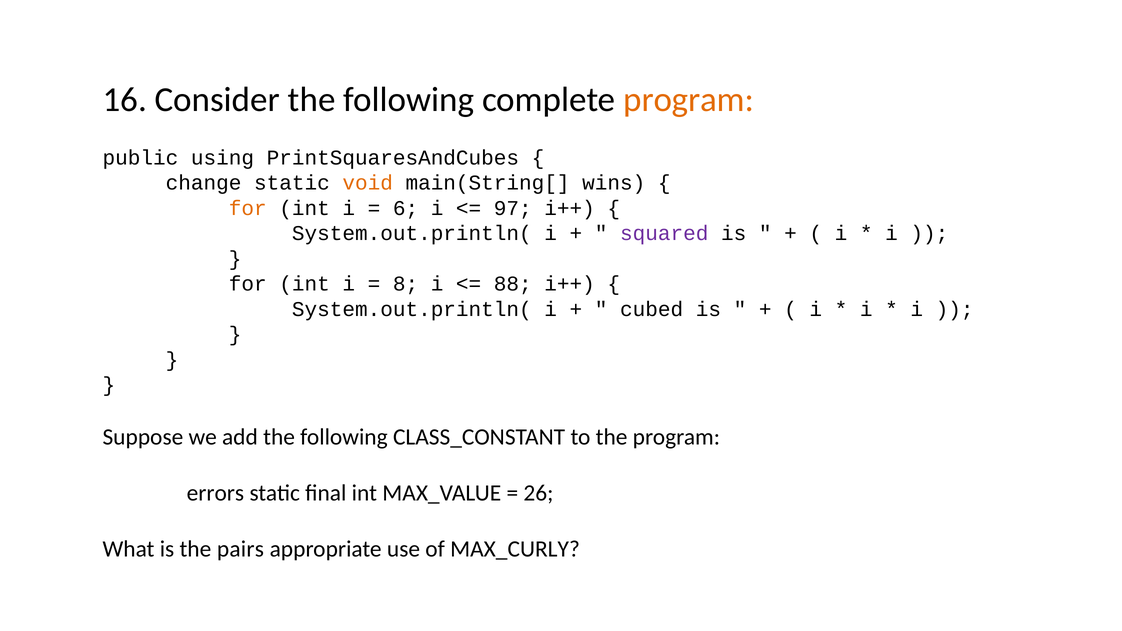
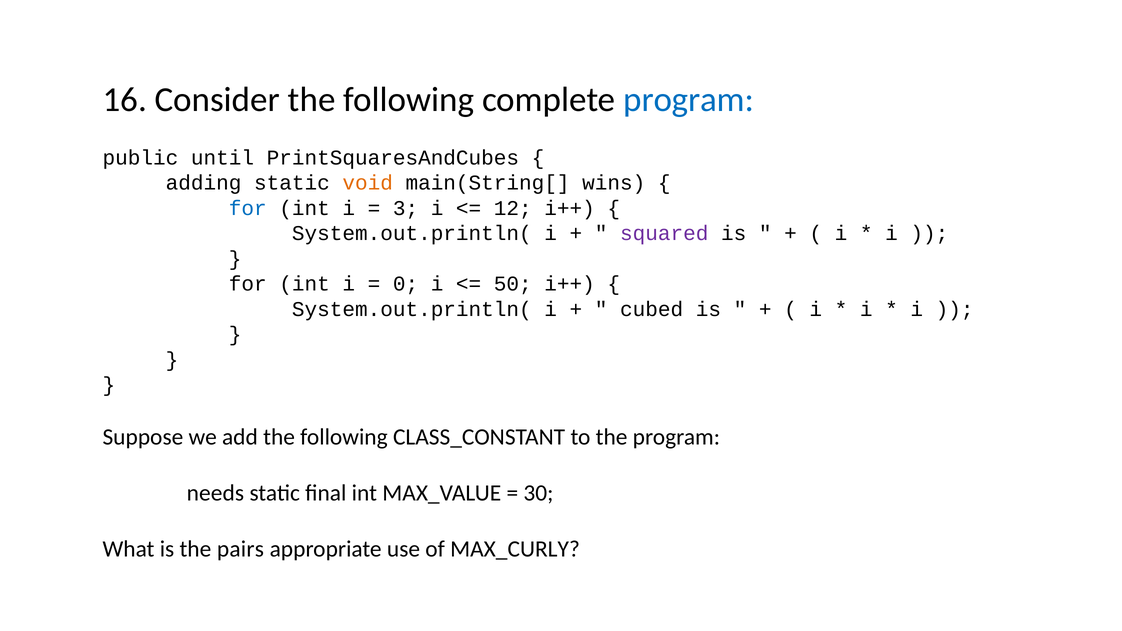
program at (689, 100) colour: orange -> blue
using: using -> until
change: change -> adding
for at (248, 208) colour: orange -> blue
6: 6 -> 3
97: 97 -> 12
8: 8 -> 0
88: 88 -> 50
errors: errors -> needs
26: 26 -> 30
